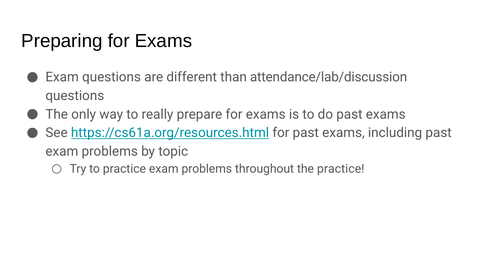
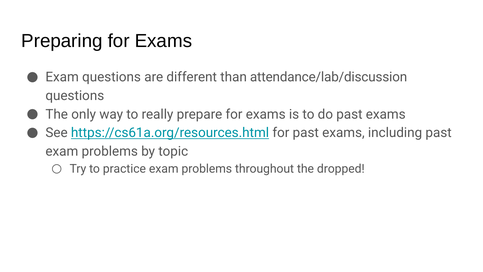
the practice: practice -> dropped
